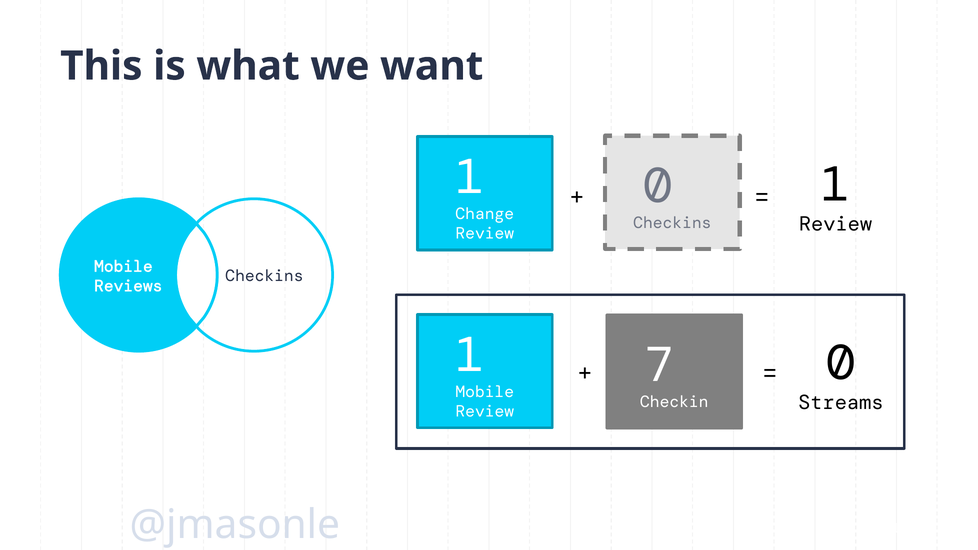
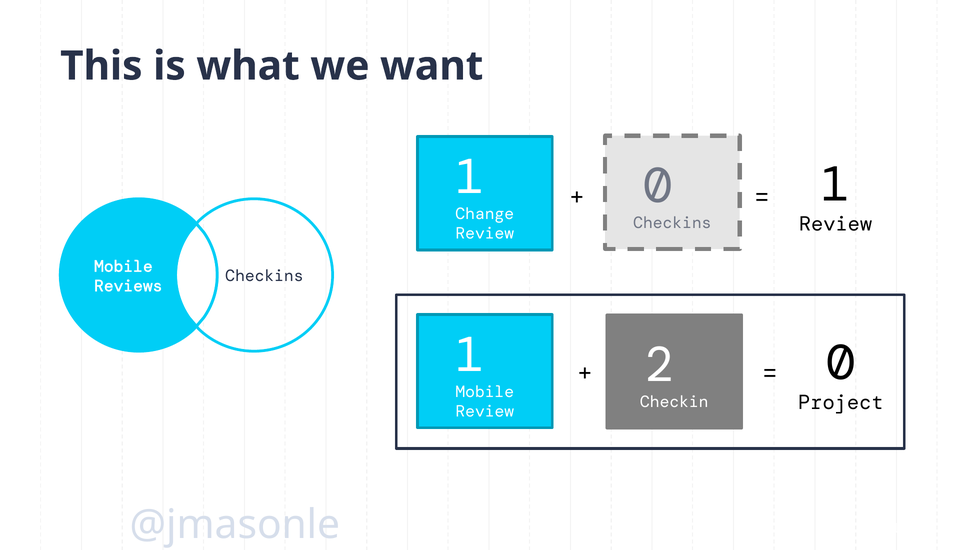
7: 7 -> 2
Streams: Streams -> Project
